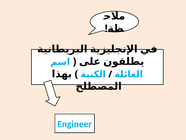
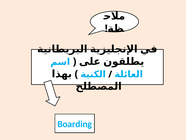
Engineer: Engineer -> Boarding
